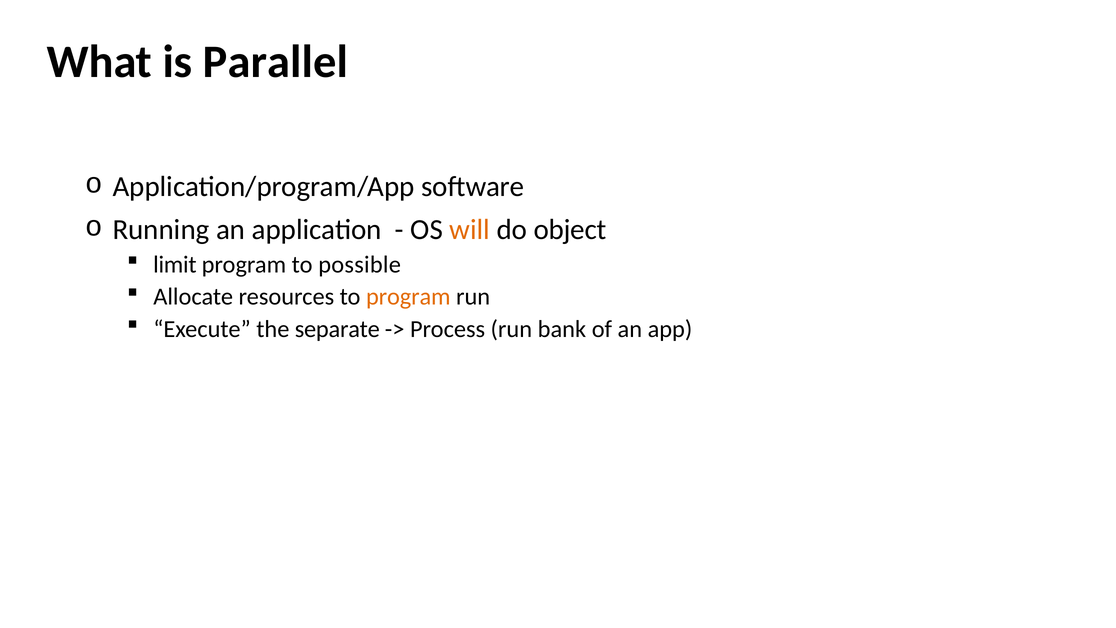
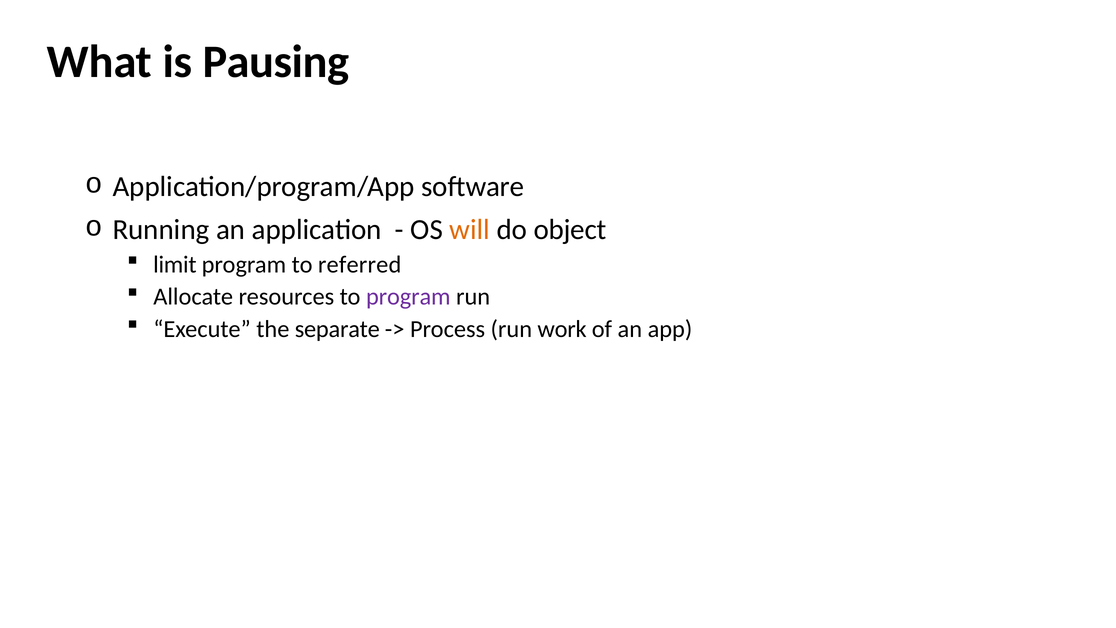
Parallel: Parallel -> Pausing
possible: possible -> referred
program at (408, 297) colour: orange -> purple
bank: bank -> work
